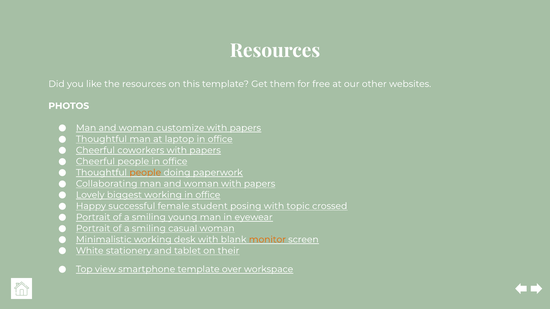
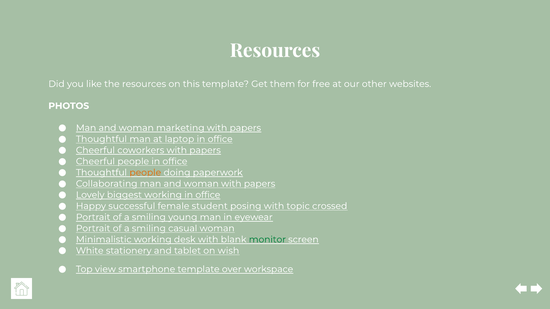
customize: customize -> marketing
monitor colour: orange -> green
their: their -> wish
